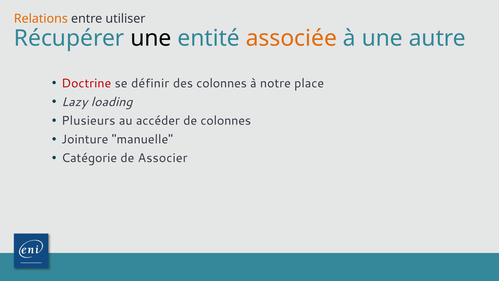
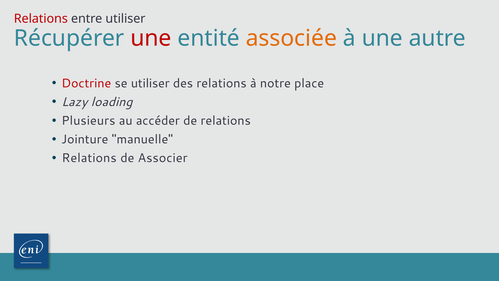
Relations at (41, 19) colour: orange -> red
une at (151, 38) colour: black -> red
se définir: définir -> utiliser
des colonnes: colonnes -> relations
de colonnes: colonnes -> relations
Catégorie at (89, 158): Catégorie -> Relations
